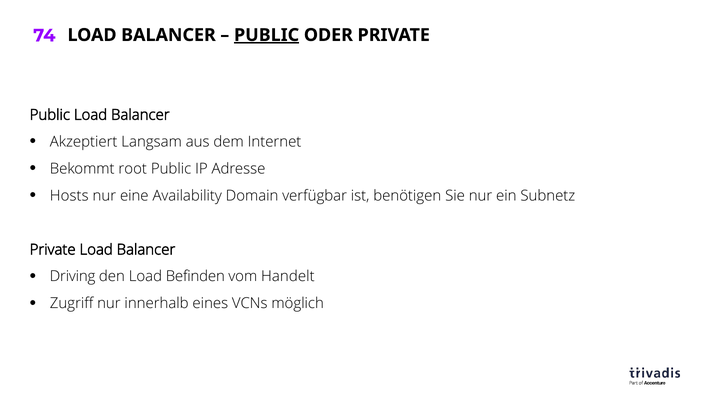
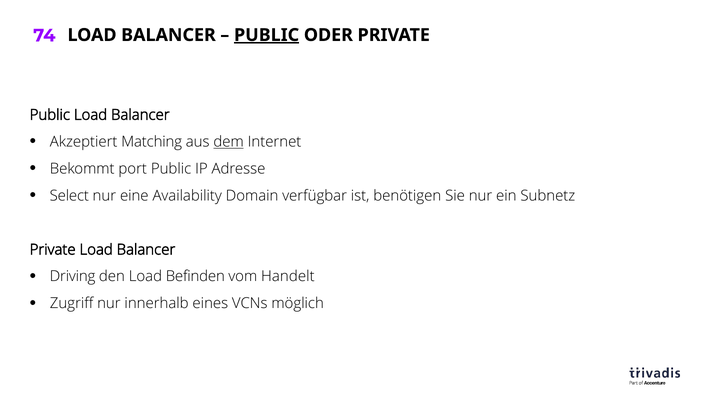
Langsam: Langsam -> Matching
dem underline: none -> present
root: root -> port
Hosts: Hosts -> Select
